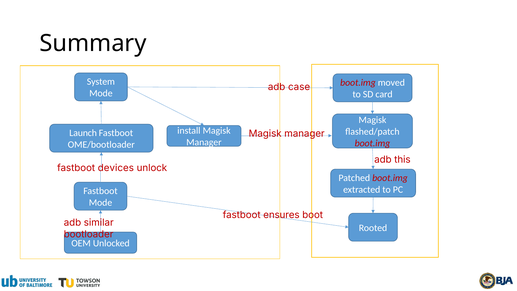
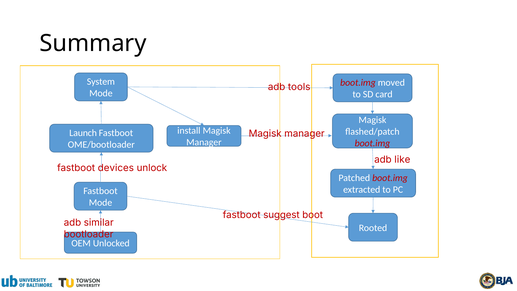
case: case -> tools
this: this -> like
ensures: ensures -> suggest
